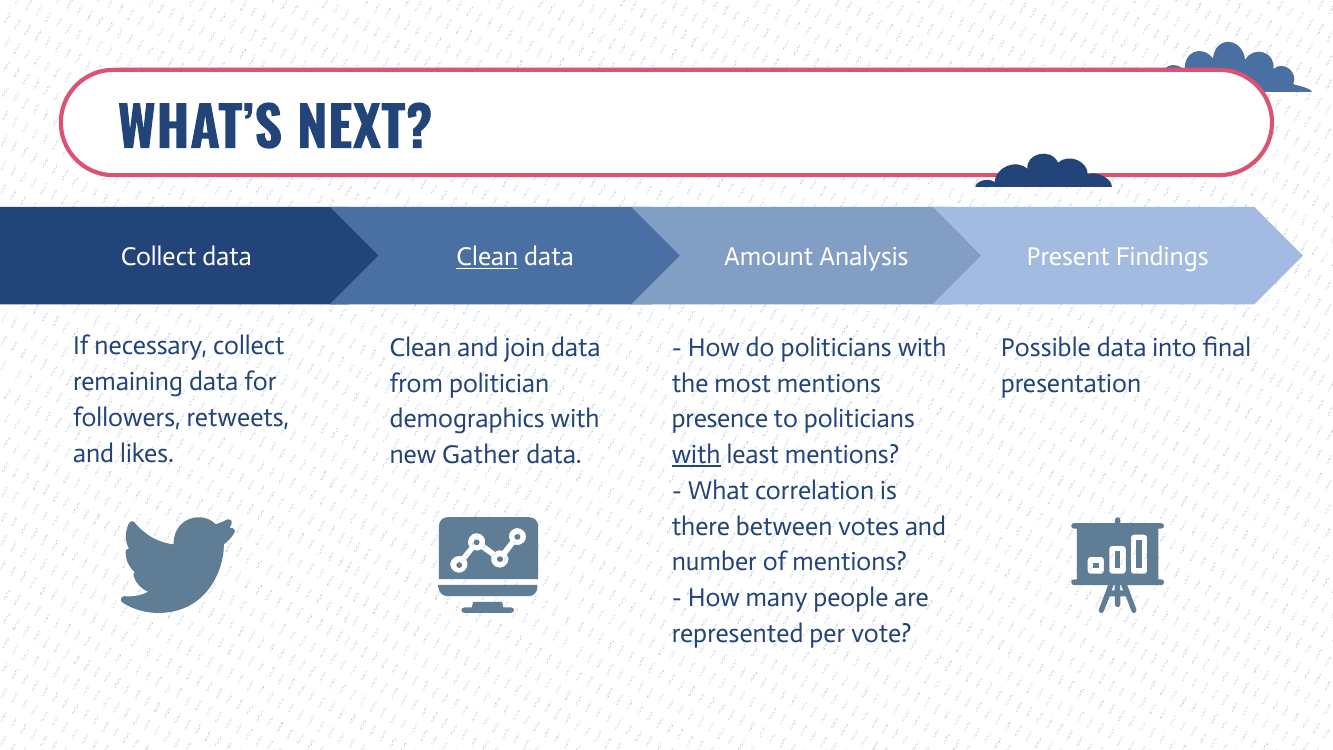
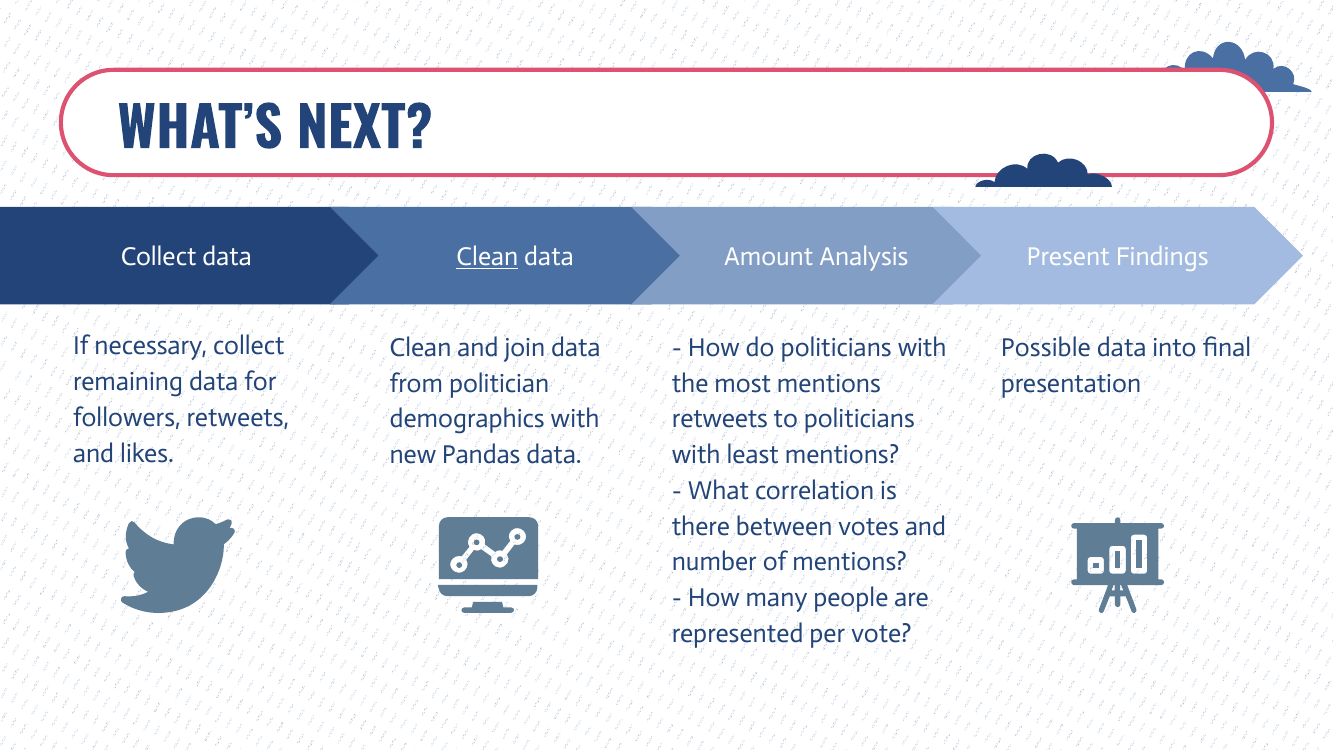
presence at (720, 419): presence -> retweets
Gather: Gather -> Pandas
with at (696, 455) underline: present -> none
